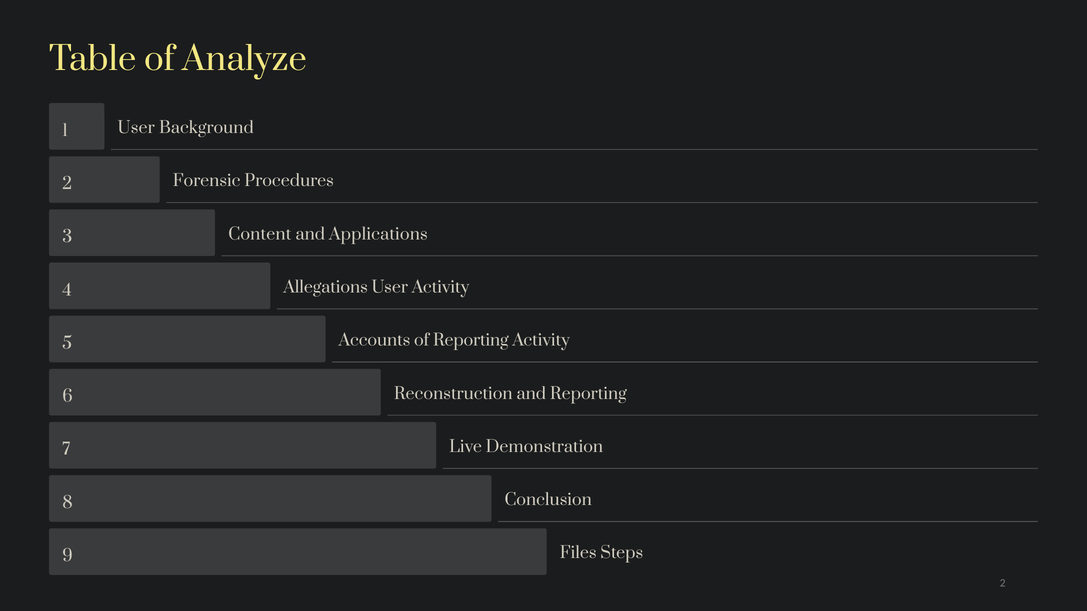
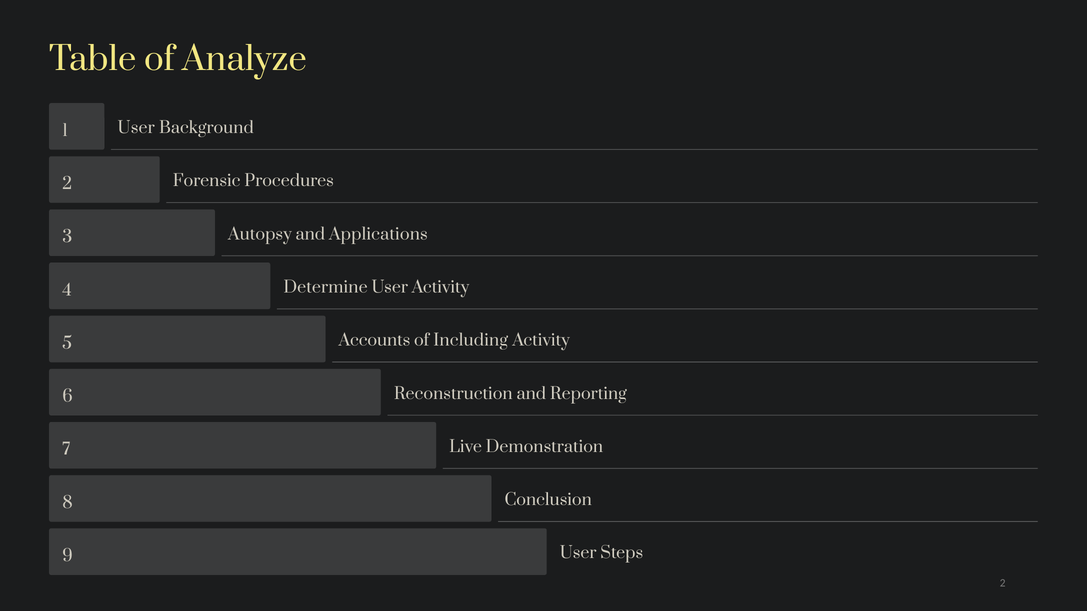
Content: Content -> Autopsy
Allegations: Allegations -> Determine
of Reporting: Reporting -> Including
9 Files: Files -> User
